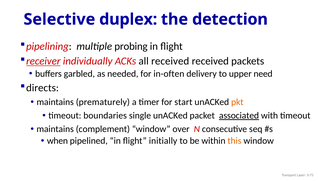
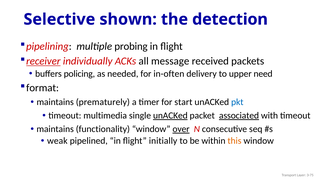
duplex: duplex -> shown
all received: received -> message
garbled: garbled -> policing
directs: directs -> format
pkt colour: orange -> blue
boundaries: boundaries -> multimedia
unACKed at (170, 116) underline: none -> present
complement: complement -> functionality
over underline: none -> present
when: when -> weak
